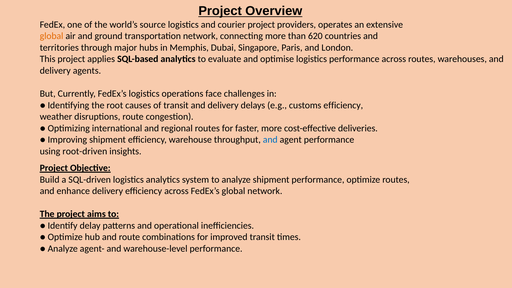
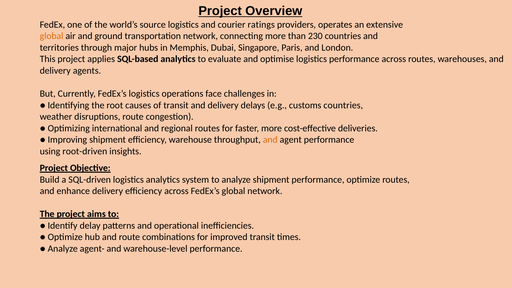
courier project: project -> ratings
620: 620 -> 230
customs efficiency: efficiency -> countries
and at (270, 140) colour: blue -> orange
